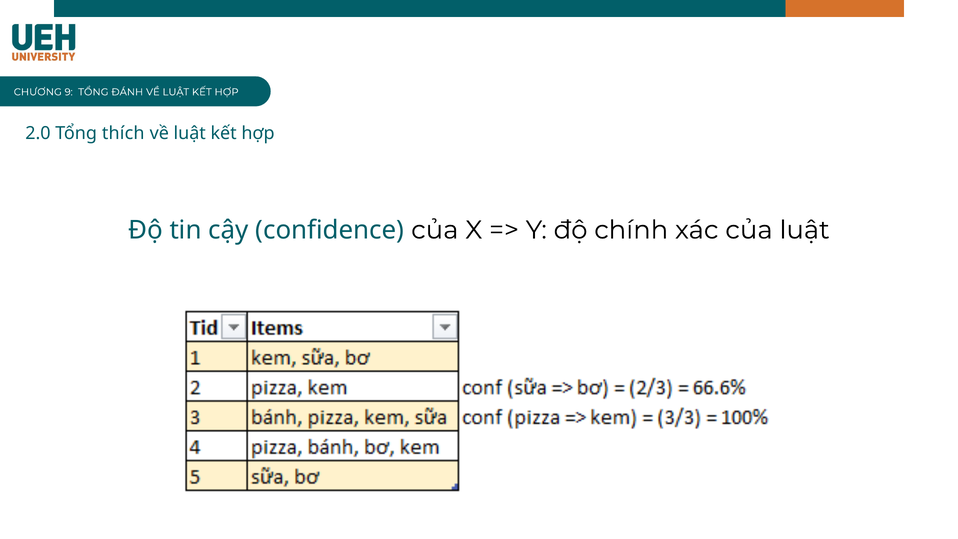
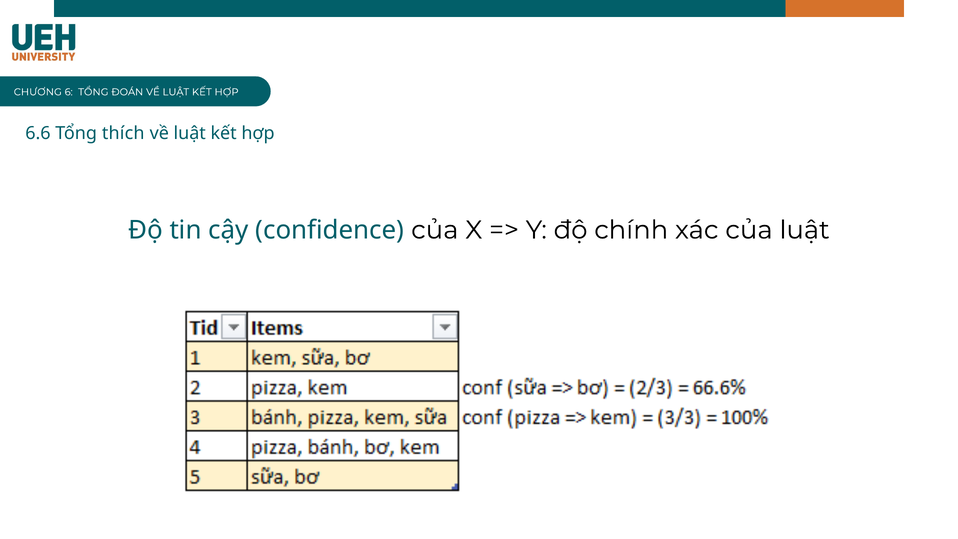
9: 9 -> 6
ĐÁNH: ĐÁNH -> ĐOÁN
2.0: 2.0 -> 6.6
